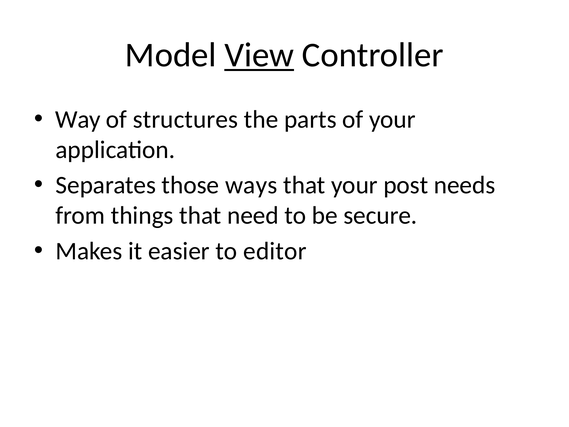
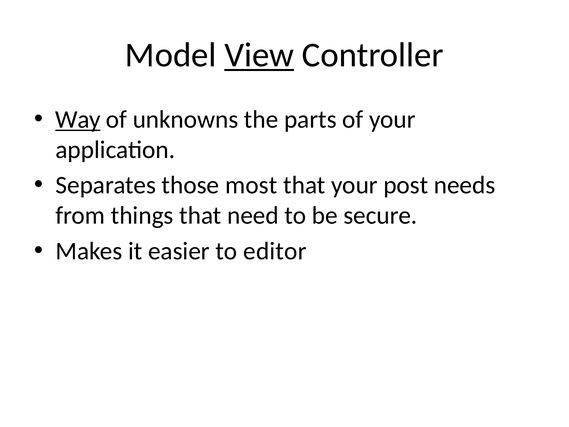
Way underline: none -> present
structures: structures -> unknowns
ways: ways -> most
